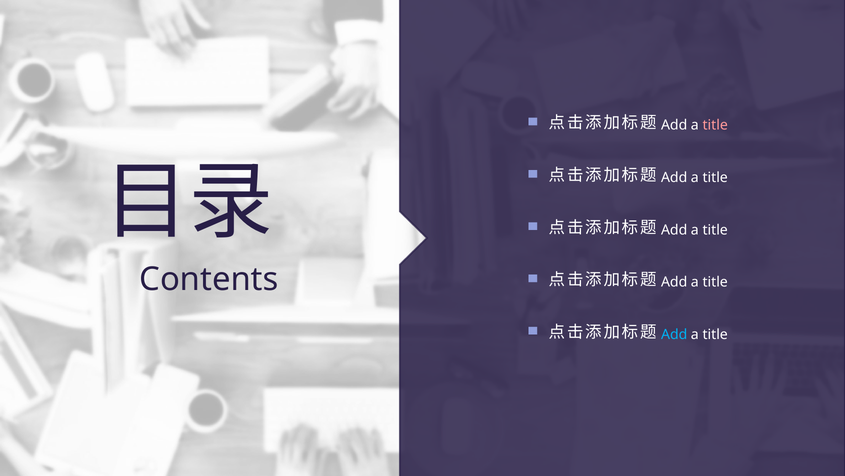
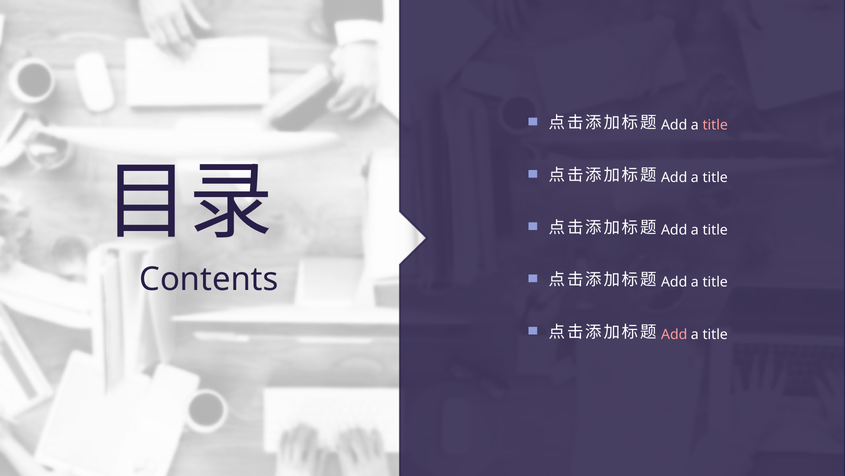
Add at (674, 334) colour: light blue -> pink
